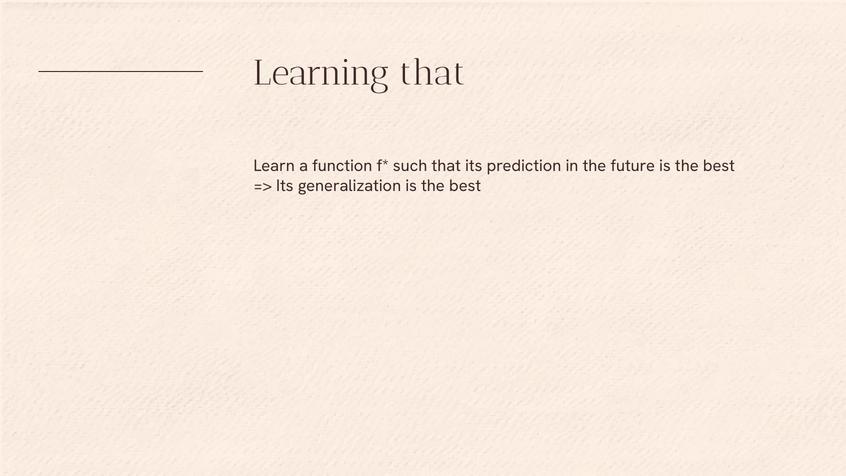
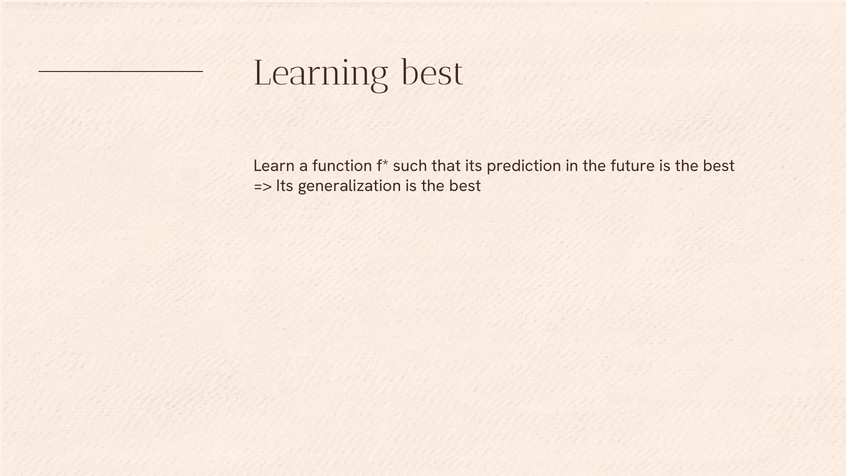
Learning that: that -> best
